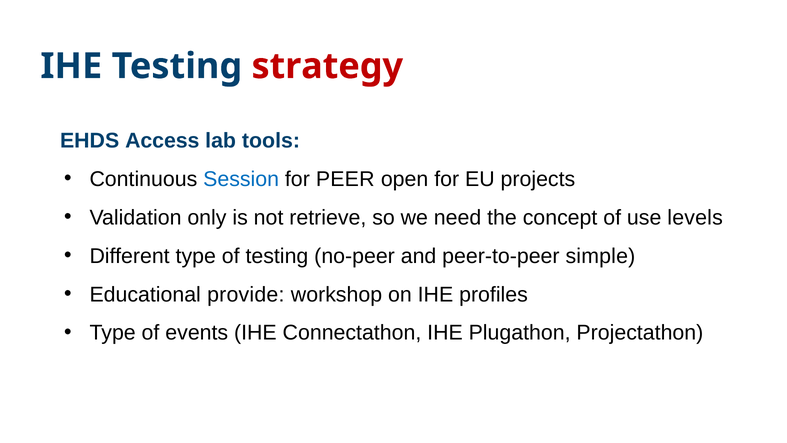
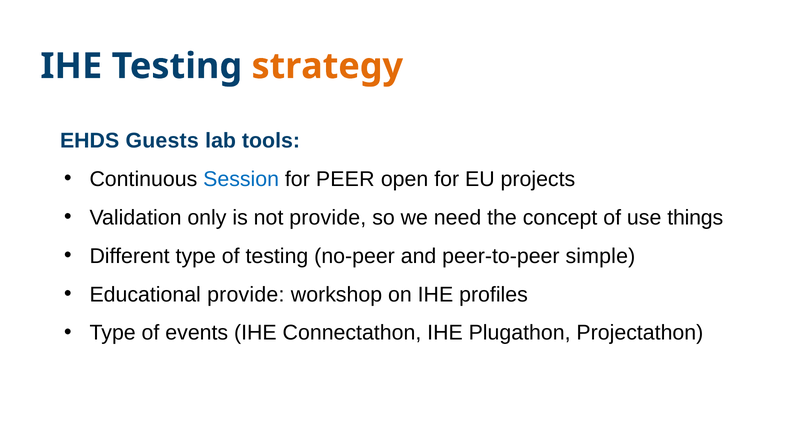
strategy colour: red -> orange
Access: Access -> Guests
not retrieve: retrieve -> provide
levels: levels -> things
